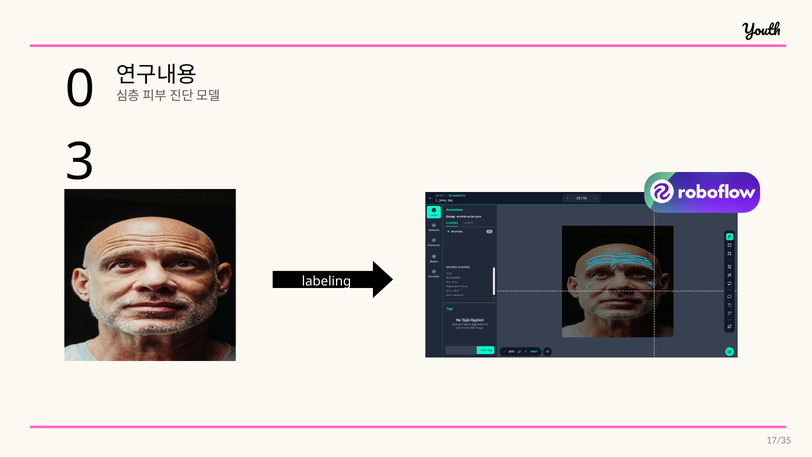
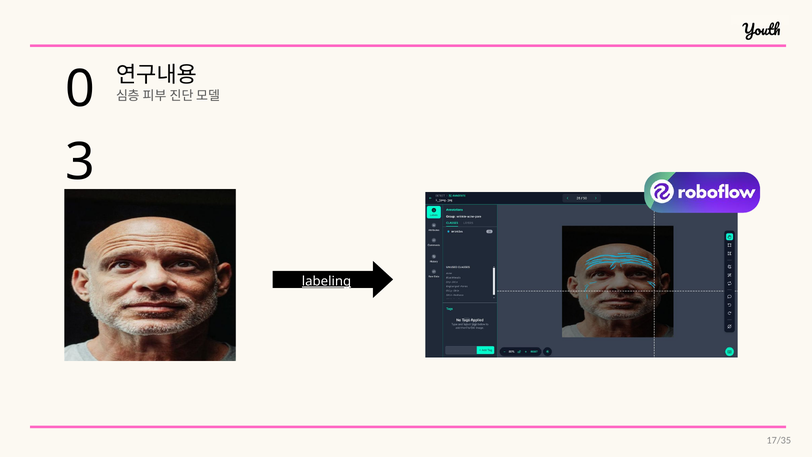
labeling underline: none -> present
